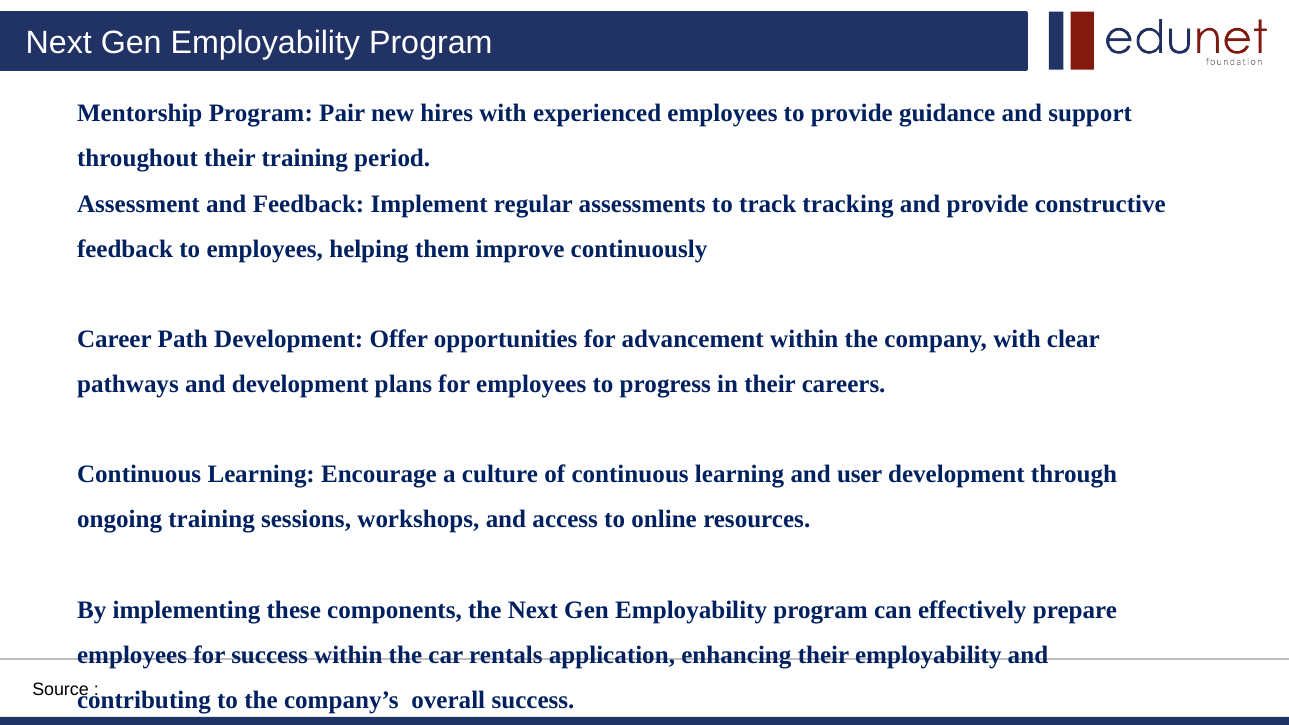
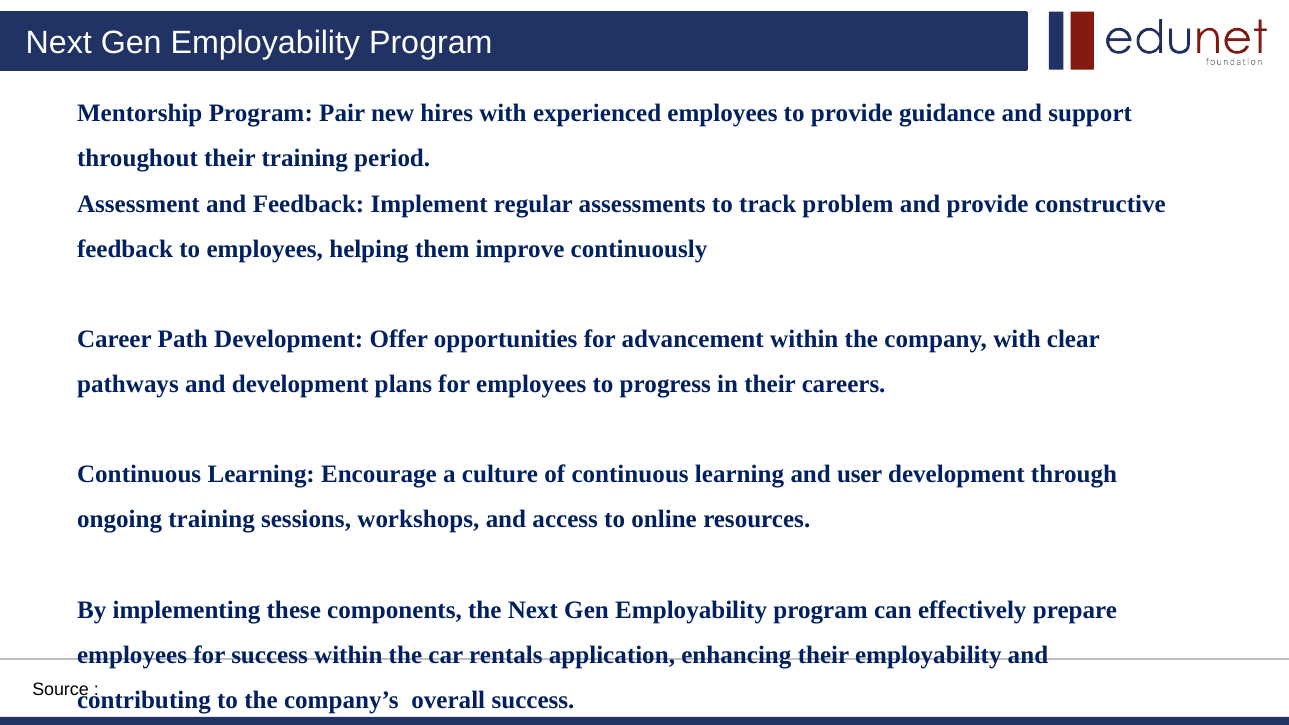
tracking: tracking -> problem
